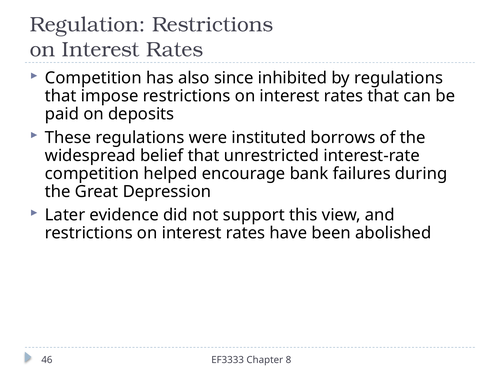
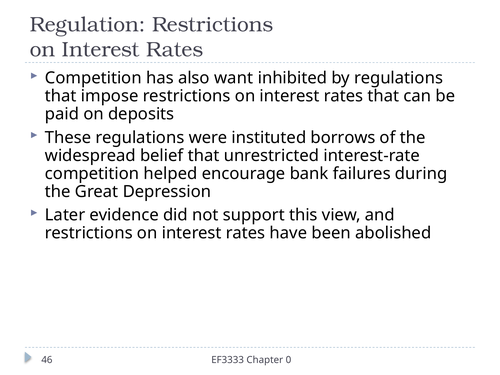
since: since -> want
8: 8 -> 0
